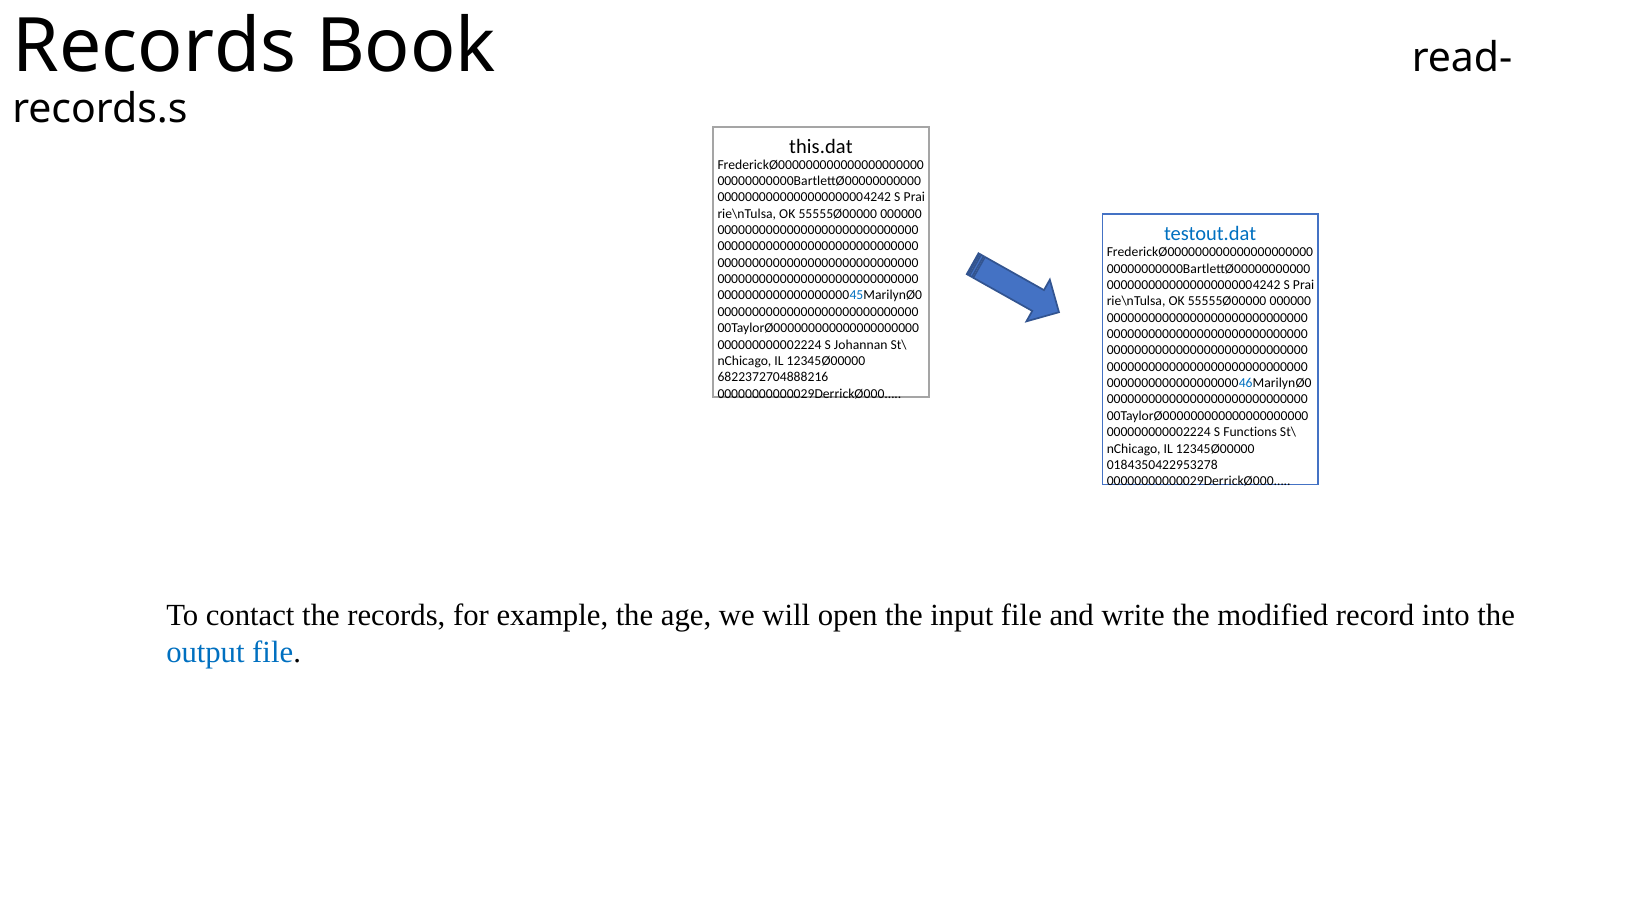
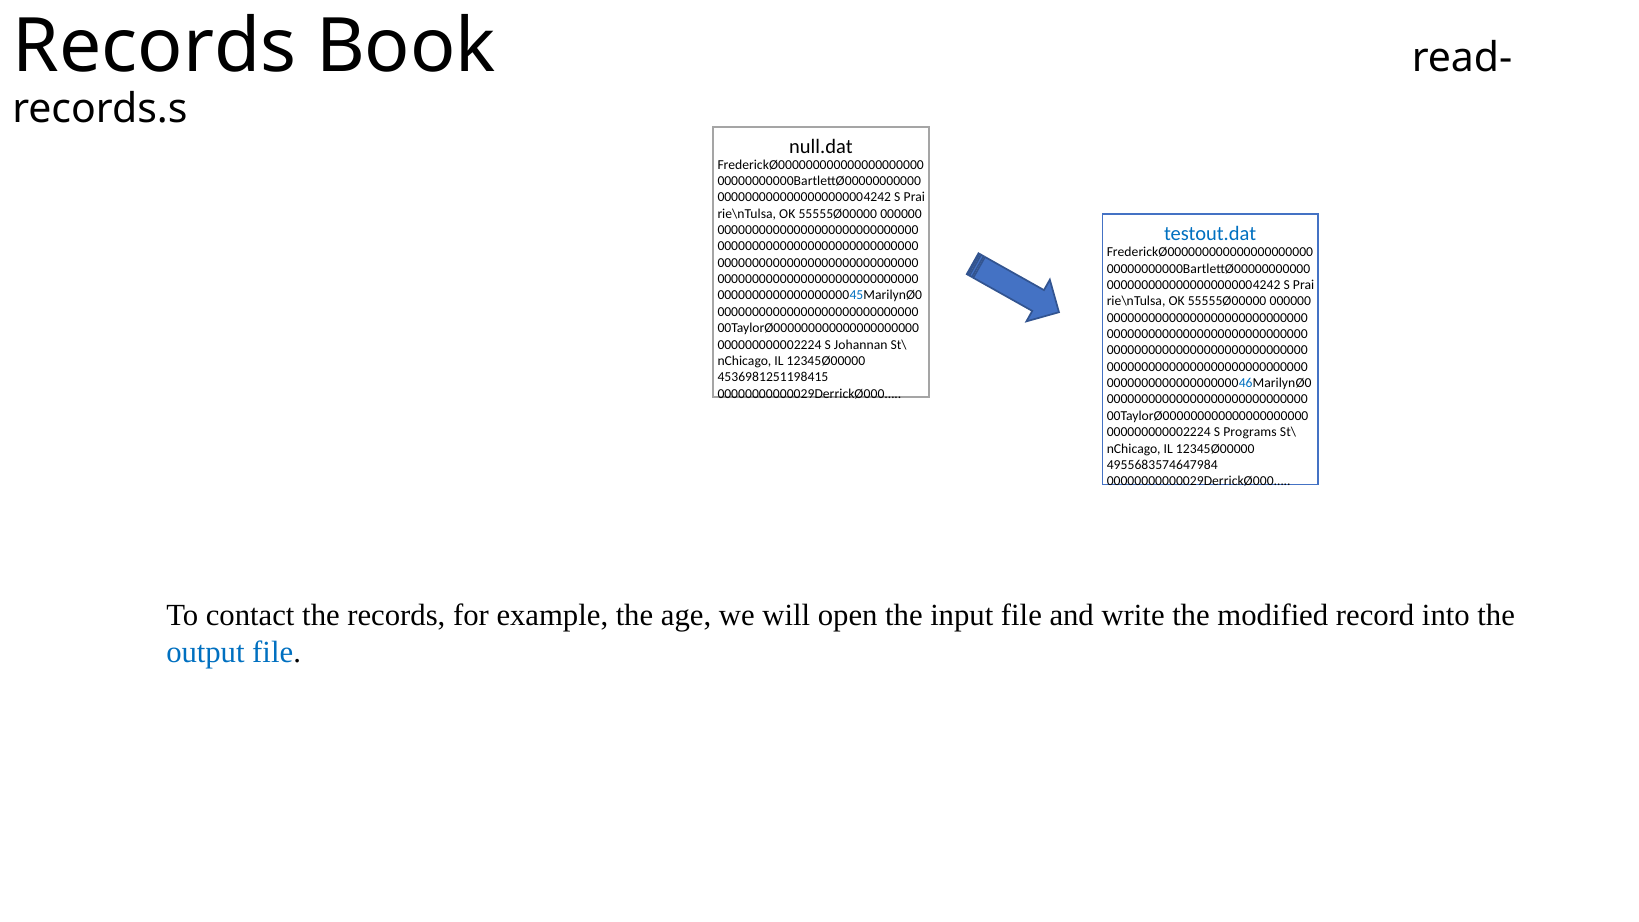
this.dat: this.dat -> null.dat
6822372704888216: 6822372704888216 -> 4536981251198415
Functions: Functions -> Programs
0184350422953278: 0184350422953278 -> 4955683574647984
